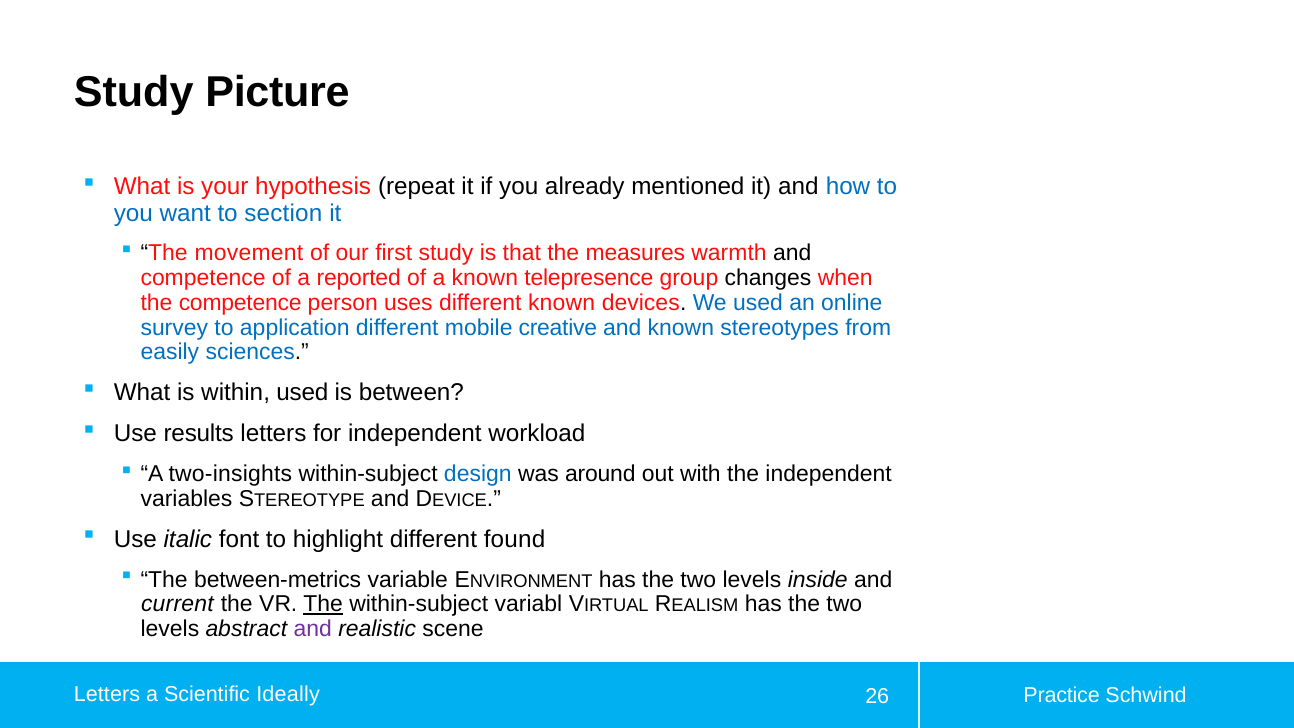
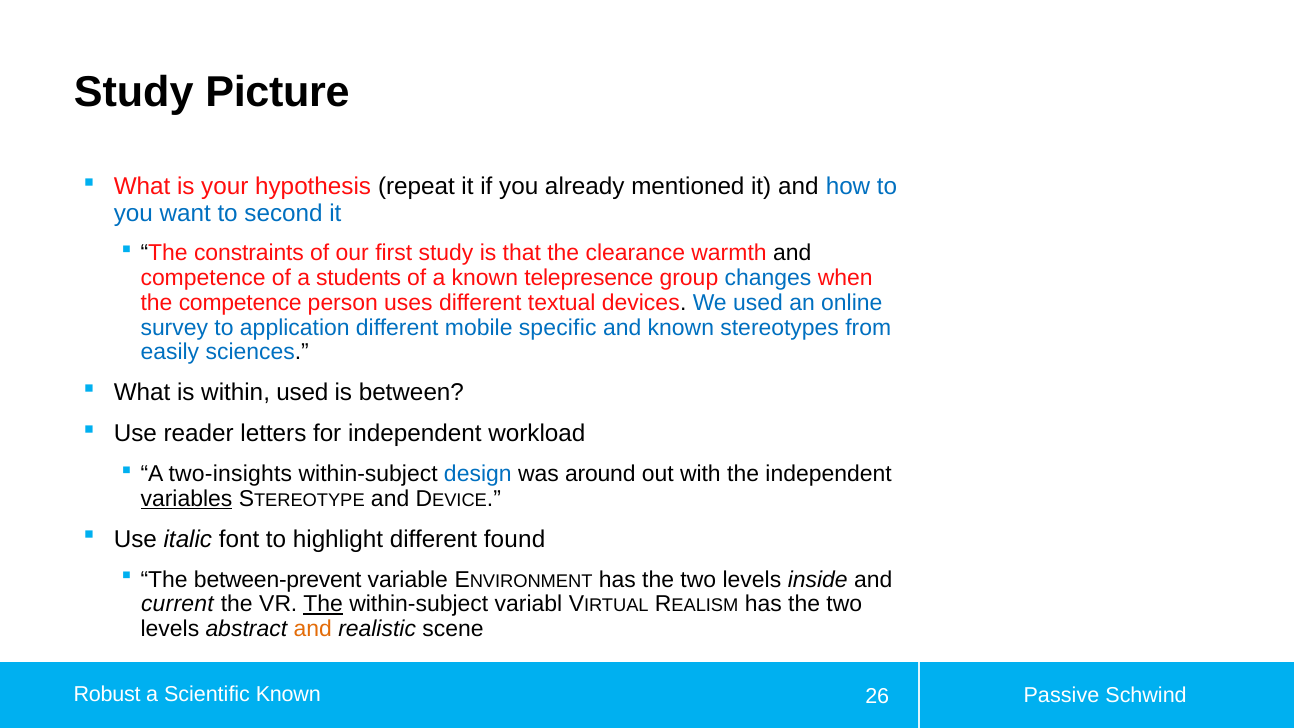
section: section -> second
movement: movement -> constraints
measures: measures -> clearance
reported: reported -> students
changes colour: black -> blue
different known: known -> textual
creative: creative -> specific
results: results -> reader
variables underline: none -> present
between-metrics: between-metrics -> between-prevent
and at (313, 629) colour: purple -> orange
Letters at (107, 694): Letters -> Robust
Scientific Ideally: Ideally -> Known
Practice: Practice -> Passive
